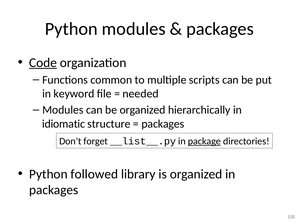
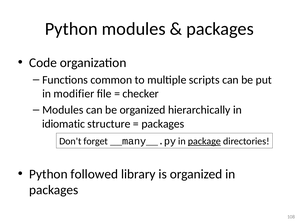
Code underline: present -> none
keyword: keyword -> modifier
needed: needed -> checker
__list__.py: __list__.py -> __many__.py
